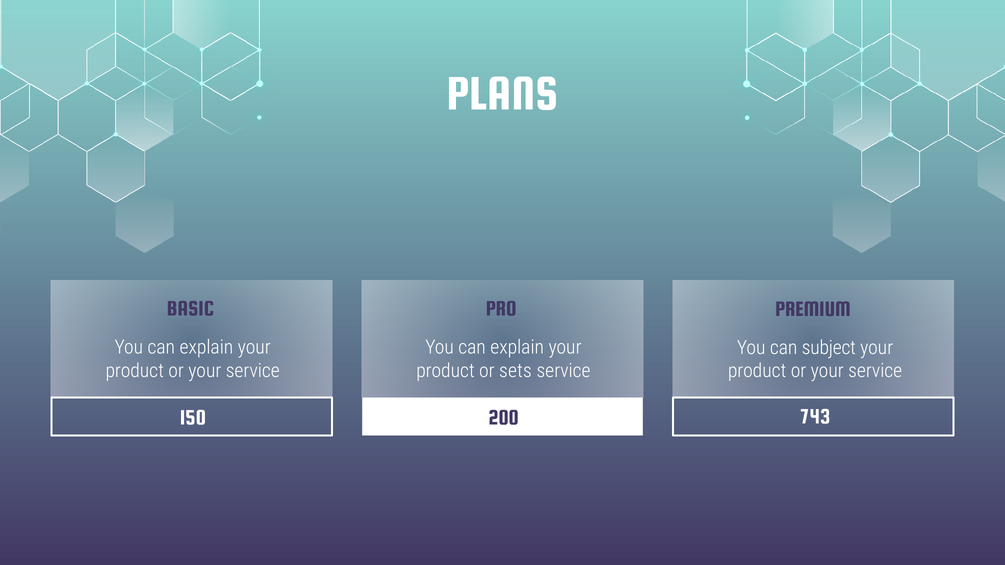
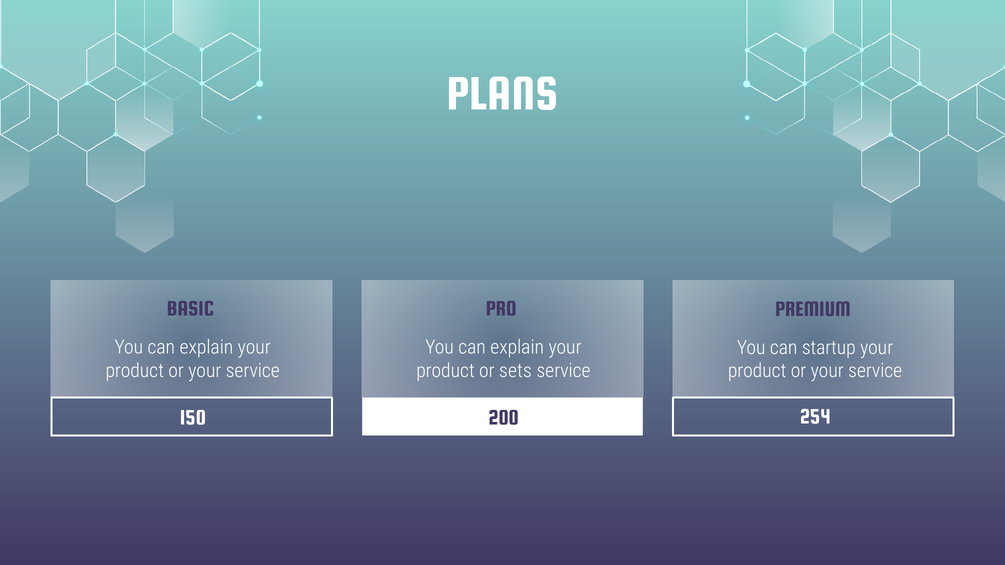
subject: subject -> startup
743: 743 -> 254
